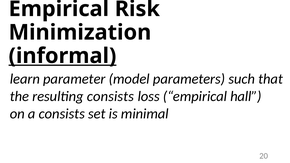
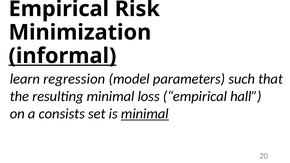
parameter: parameter -> regression
resulting consists: consists -> minimal
minimal at (145, 114) underline: none -> present
